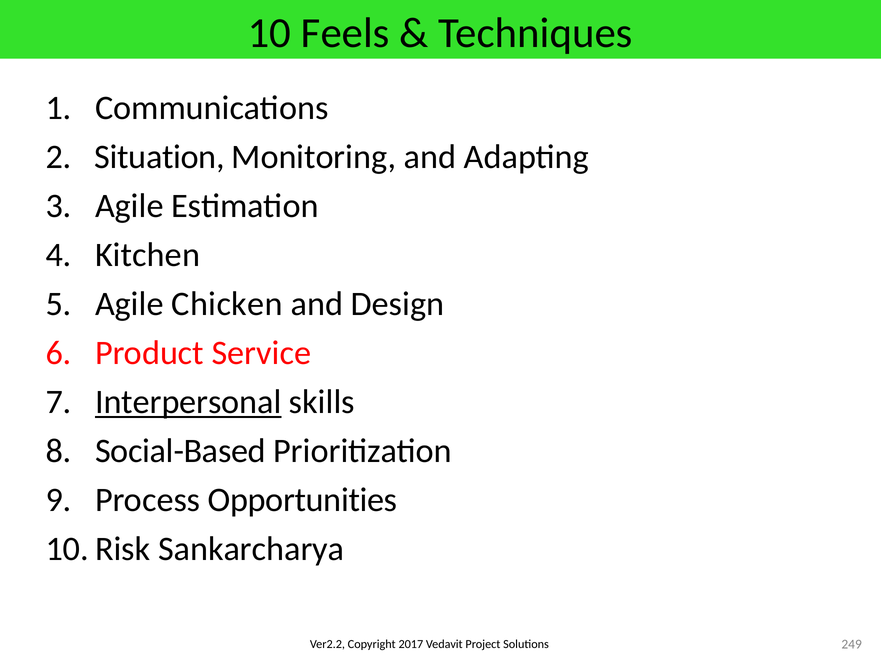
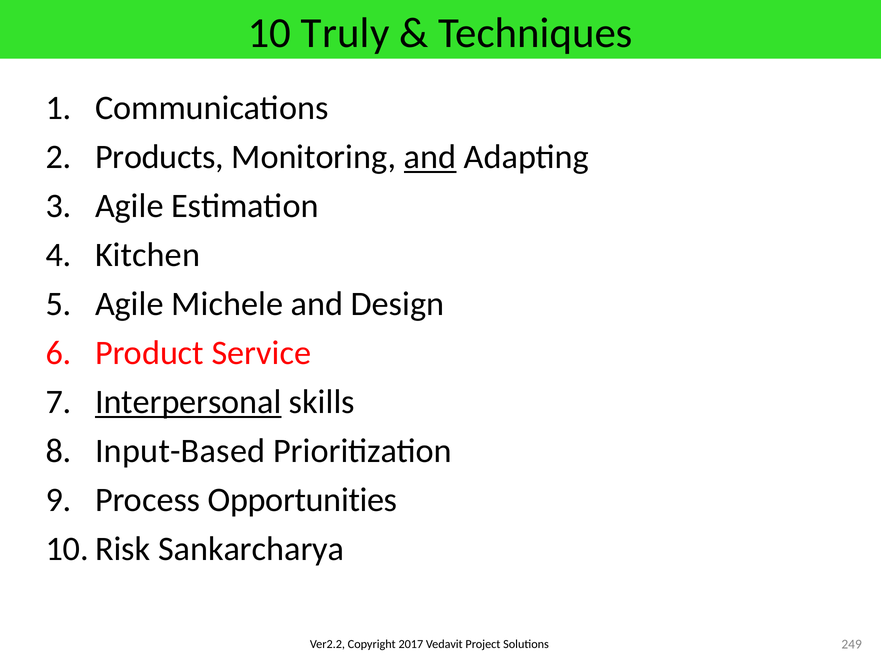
Feels: Feels -> Truly
Situation: Situation -> Products
and at (430, 157) underline: none -> present
Chicken: Chicken -> Michele
Social-Based: Social-Based -> Input-Based
